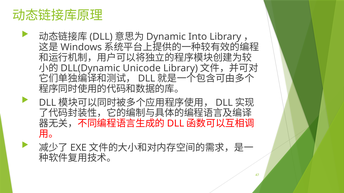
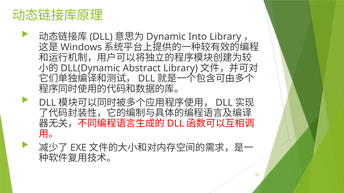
Unicode: Unicode -> Abstract
